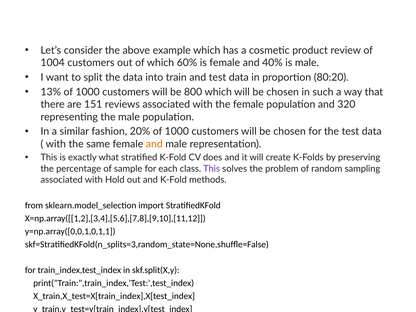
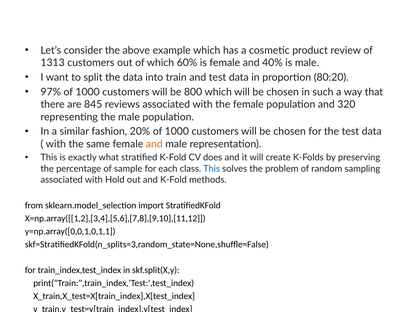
1004: 1004 -> 1313
13%: 13% -> 97%
151: 151 -> 845
This at (212, 169) colour: purple -> blue
